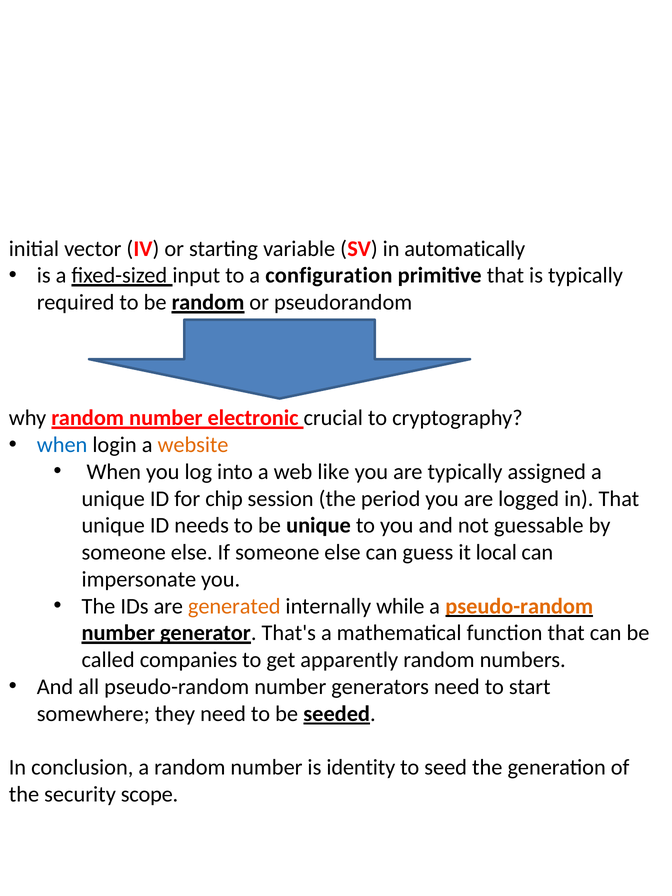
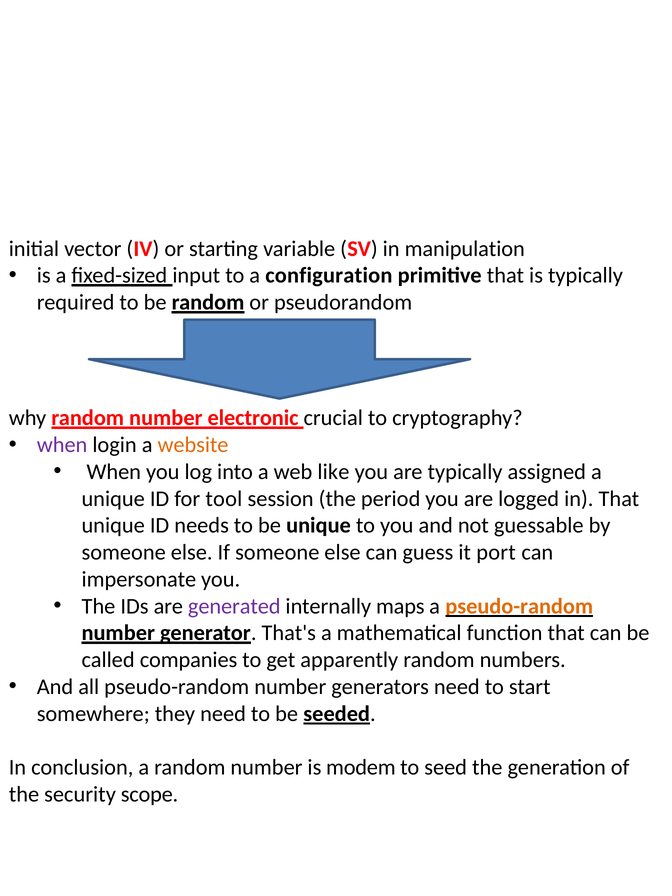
automatically: automatically -> manipulation
when at (62, 445) colour: blue -> purple
chip: chip -> tool
local: local -> port
generated colour: orange -> purple
while: while -> maps
identity: identity -> modem
